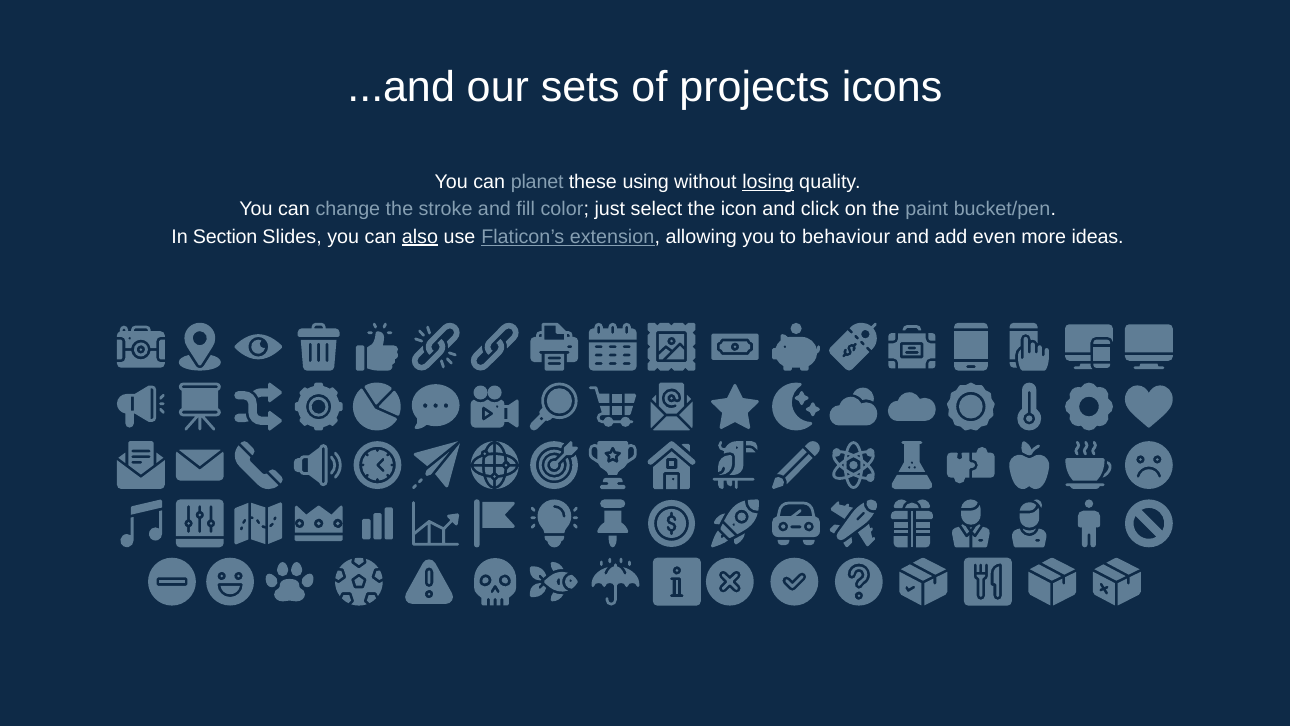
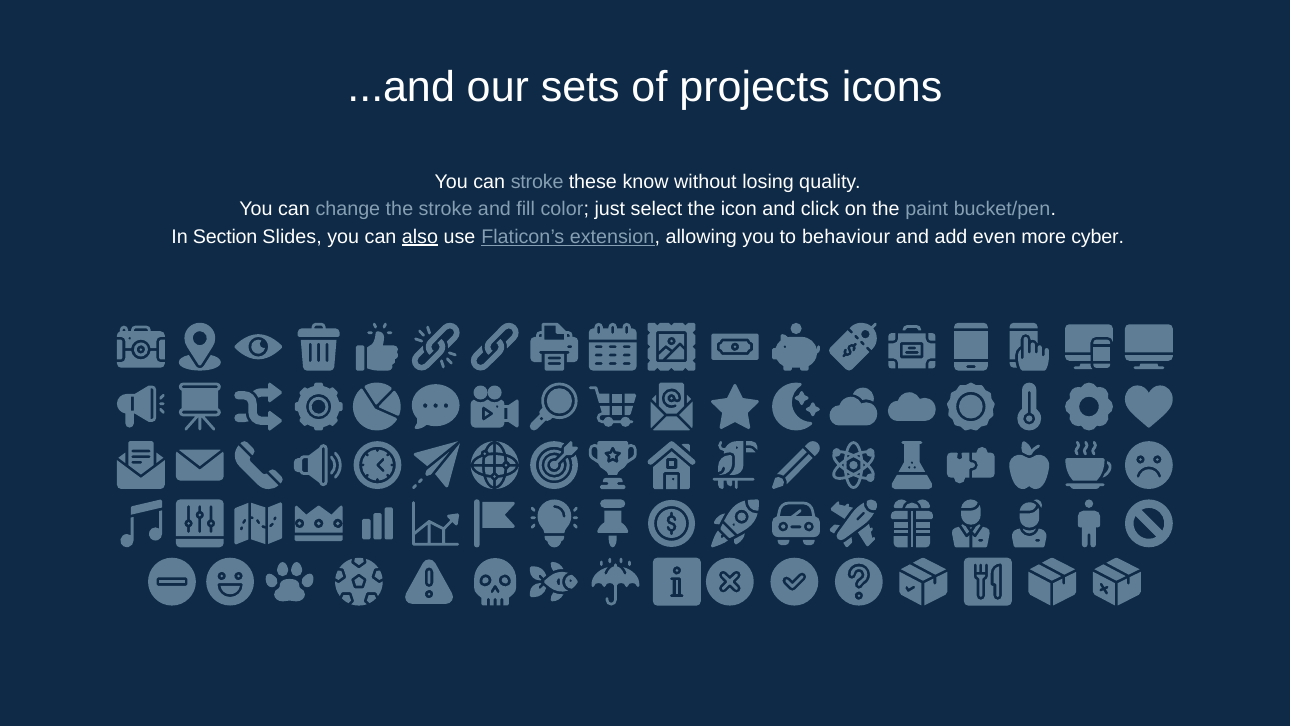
can planet: planet -> stroke
using: using -> know
losing underline: present -> none
ideas: ideas -> cyber
